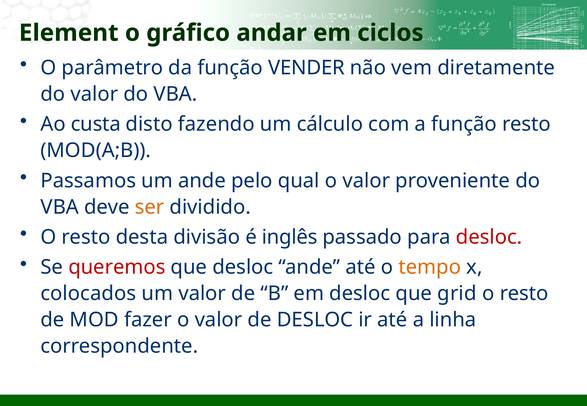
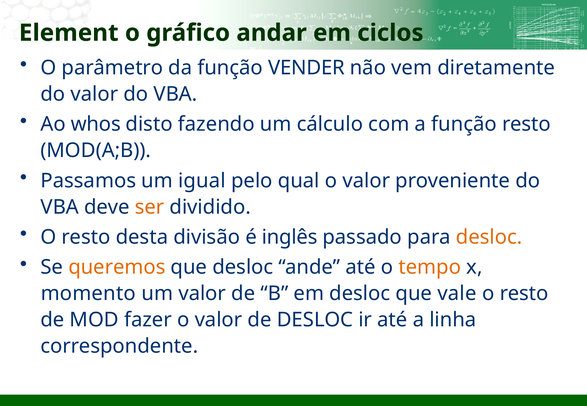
custa: custa -> whos
um ande: ande -> igual
desloc at (489, 237) colour: red -> orange
queremos colour: red -> orange
colocados: colocados -> momento
grid: grid -> vale
